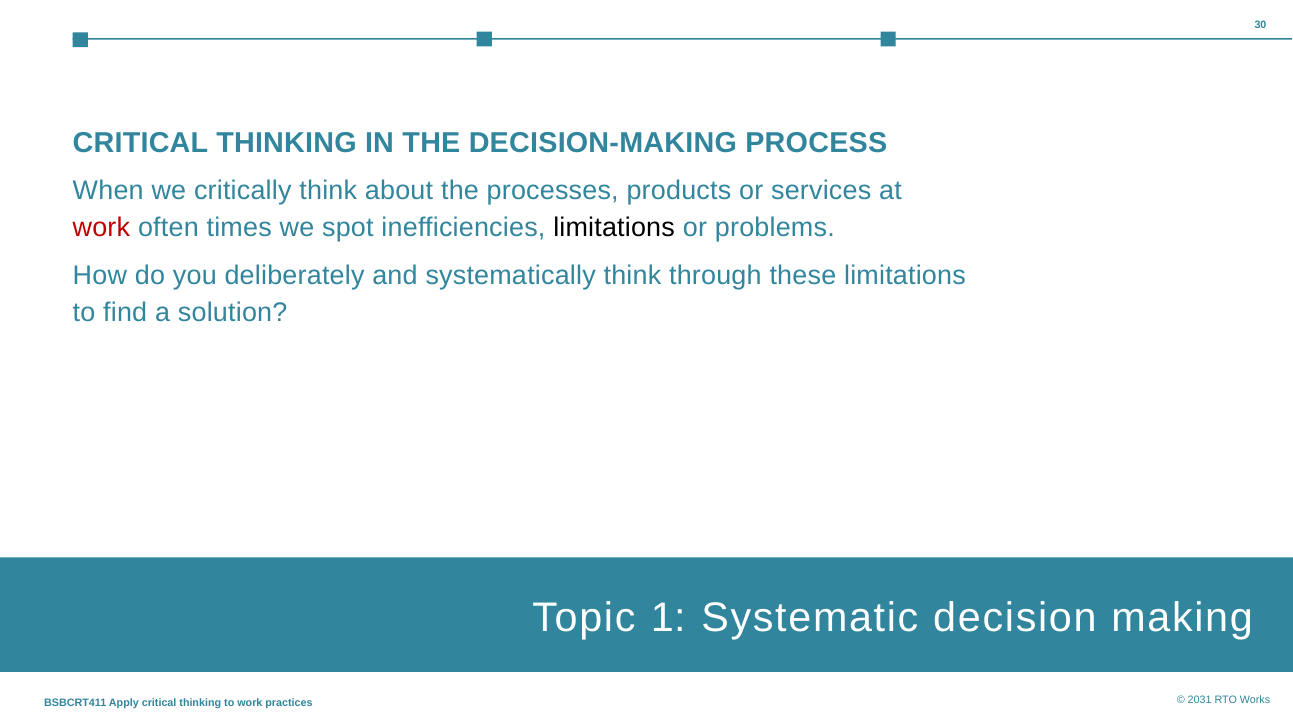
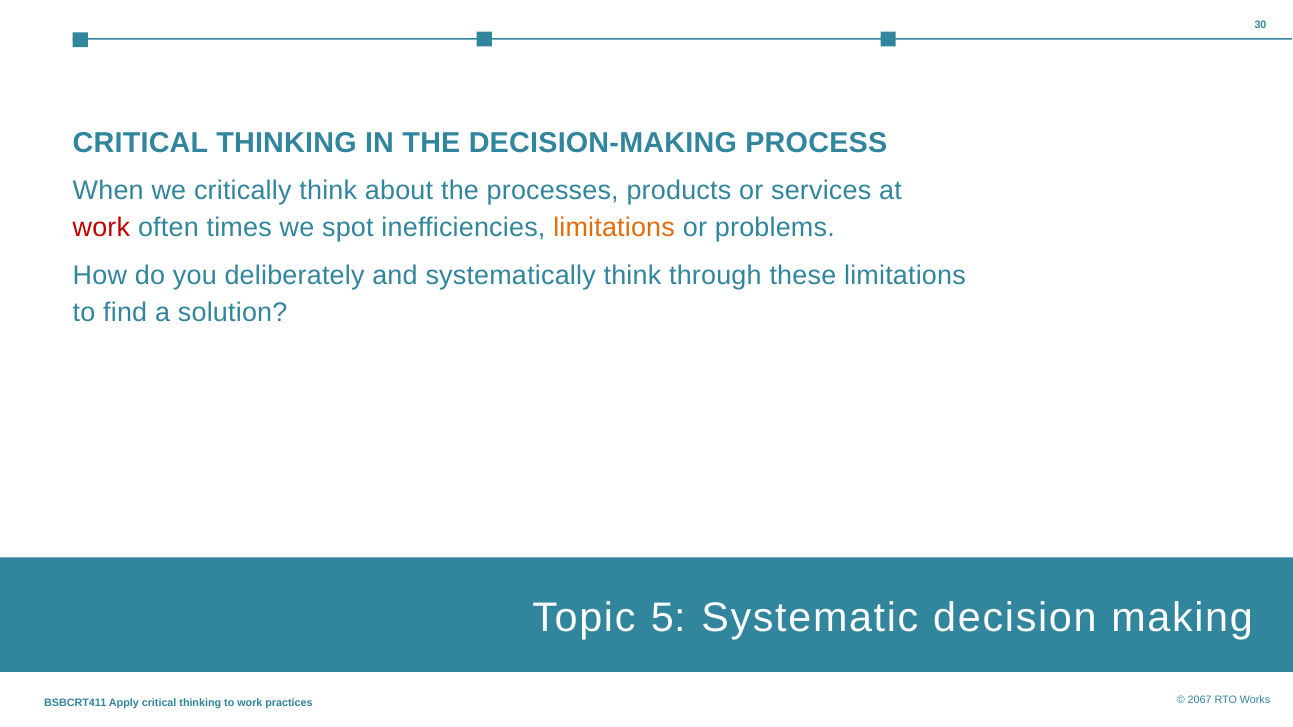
limitations at (614, 228) colour: black -> orange
1 at (668, 618): 1 -> 5
2031: 2031 -> 2067
